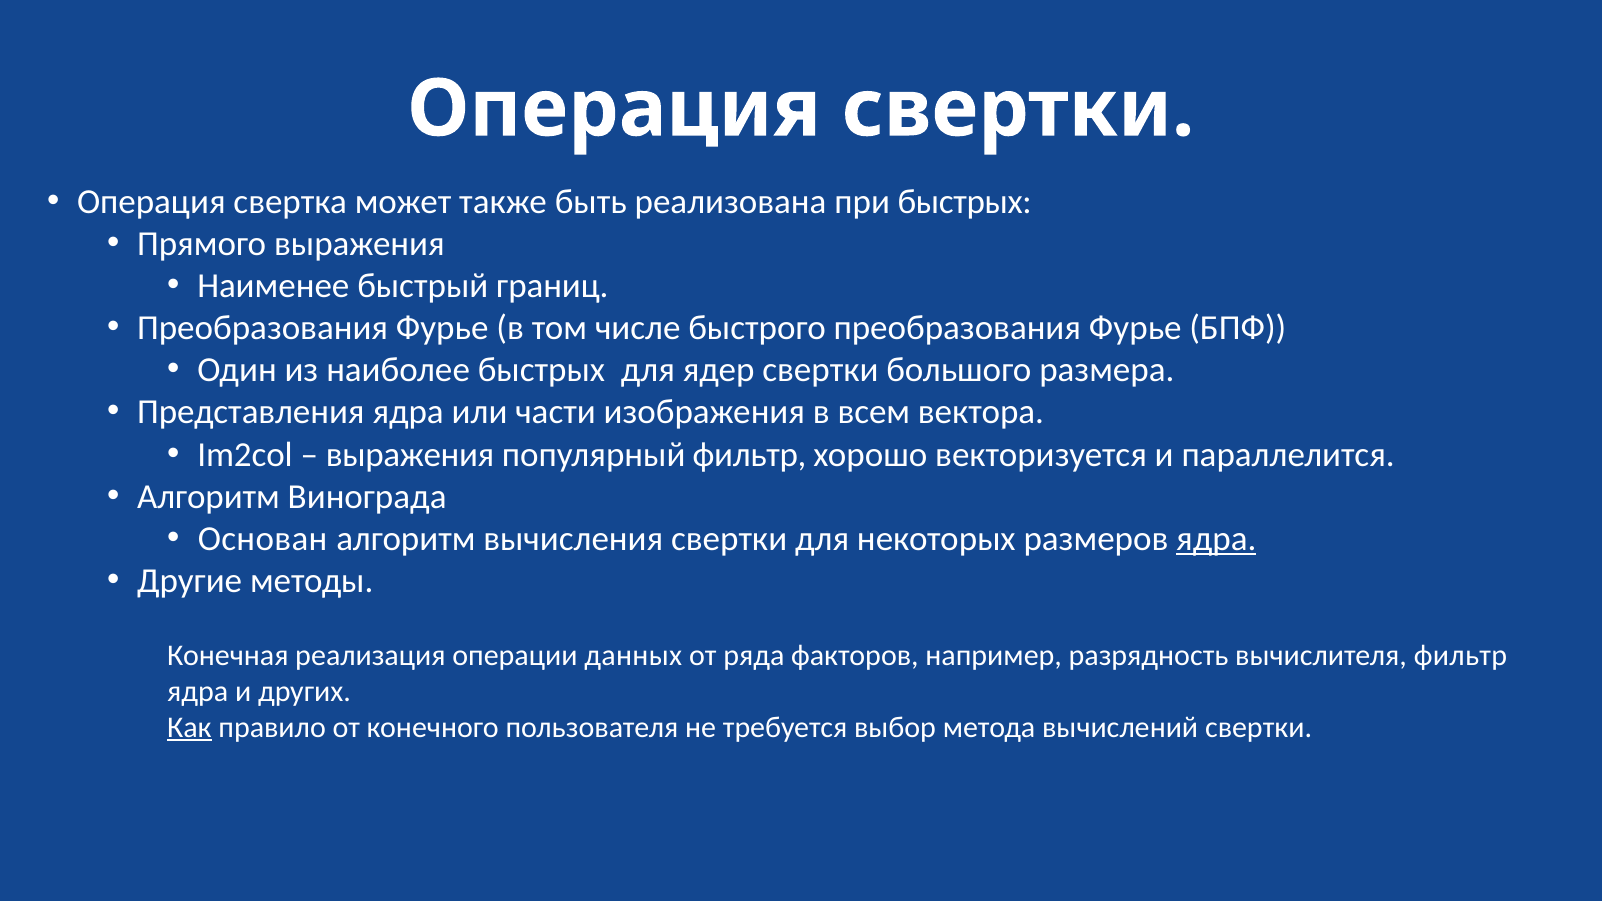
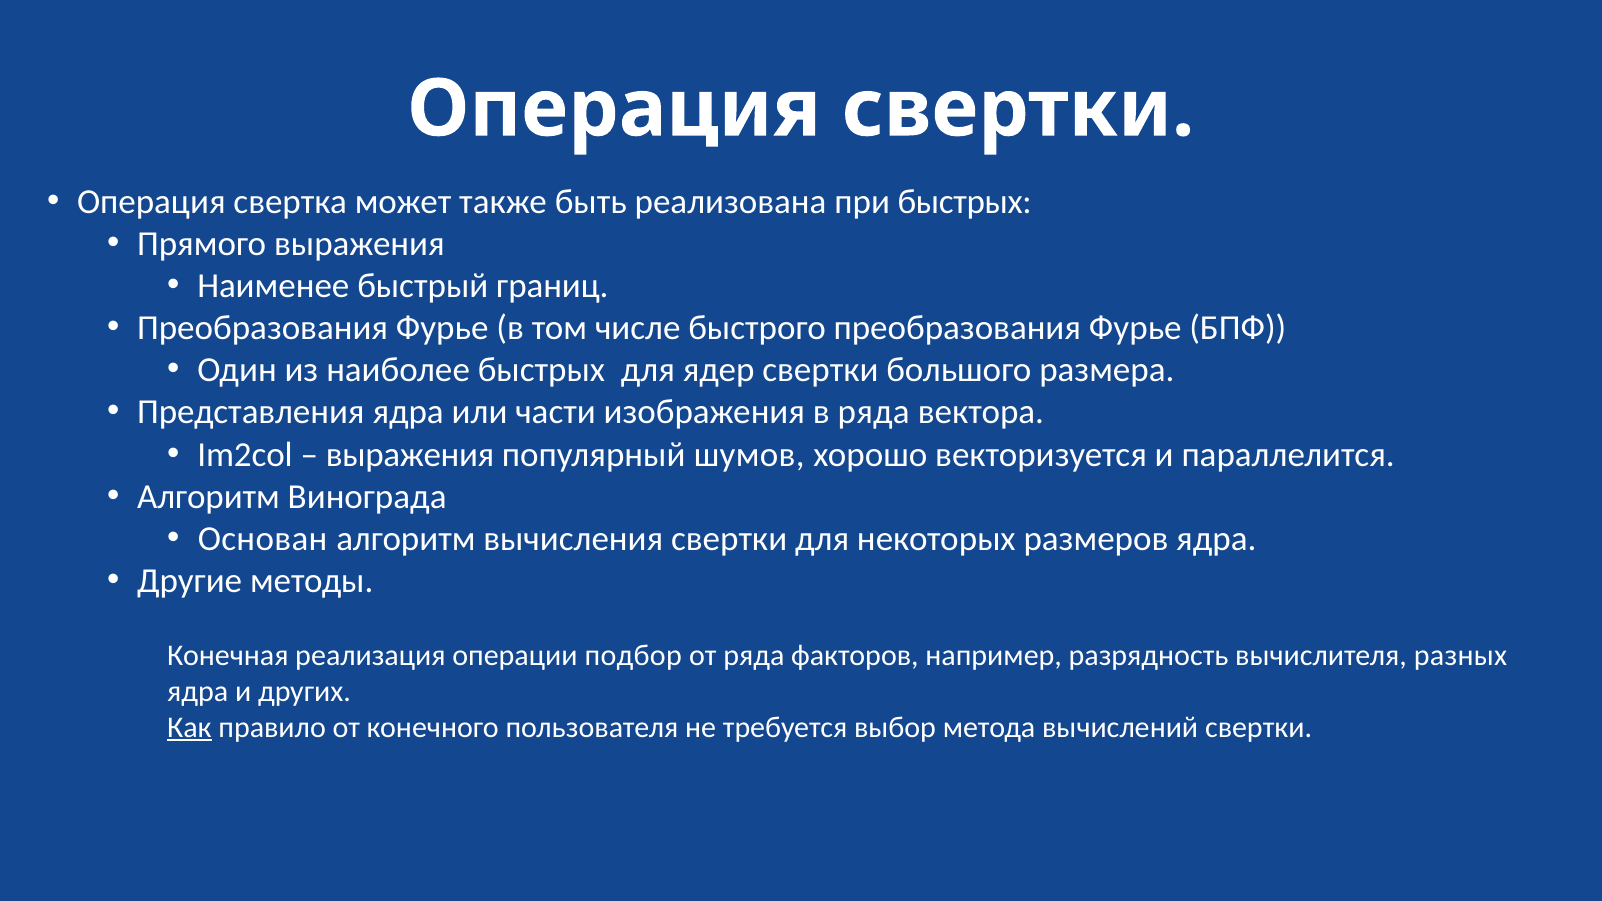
в всем: всем -> ряда
популярный фильтр: фильтр -> шумов
ядра at (1216, 539) underline: present -> none
данных: данных -> подбор
вычислителя фильтр: фильтр -> разных
